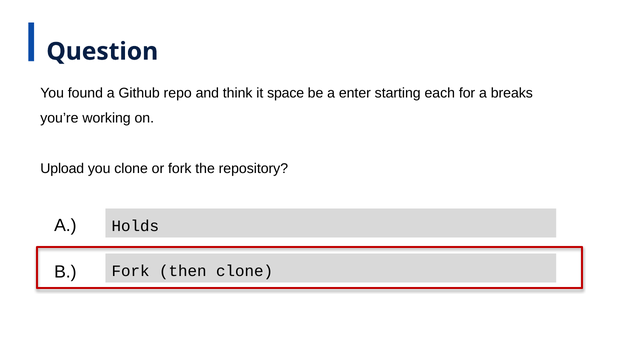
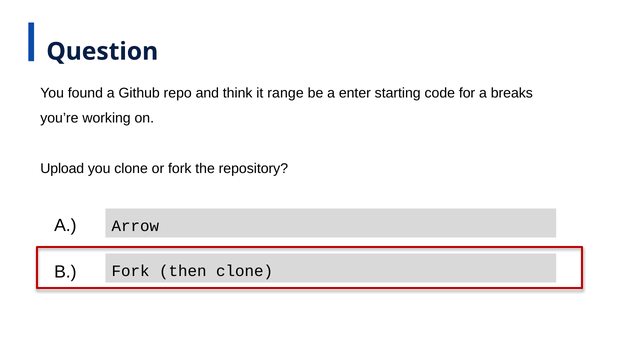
space: space -> range
each: each -> code
Holds: Holds -> Arrow
